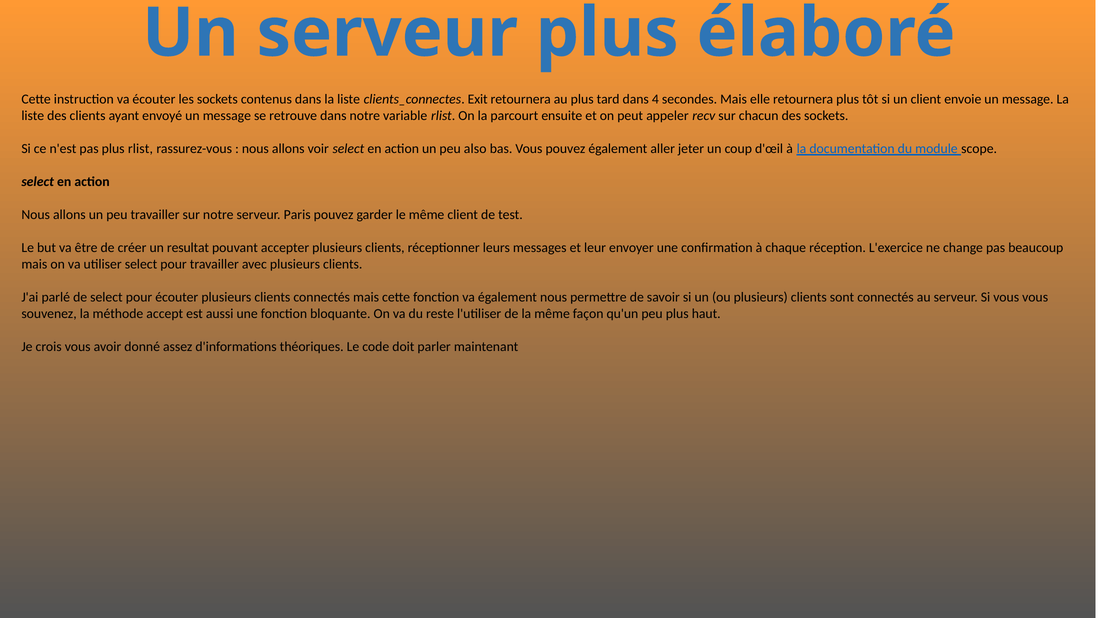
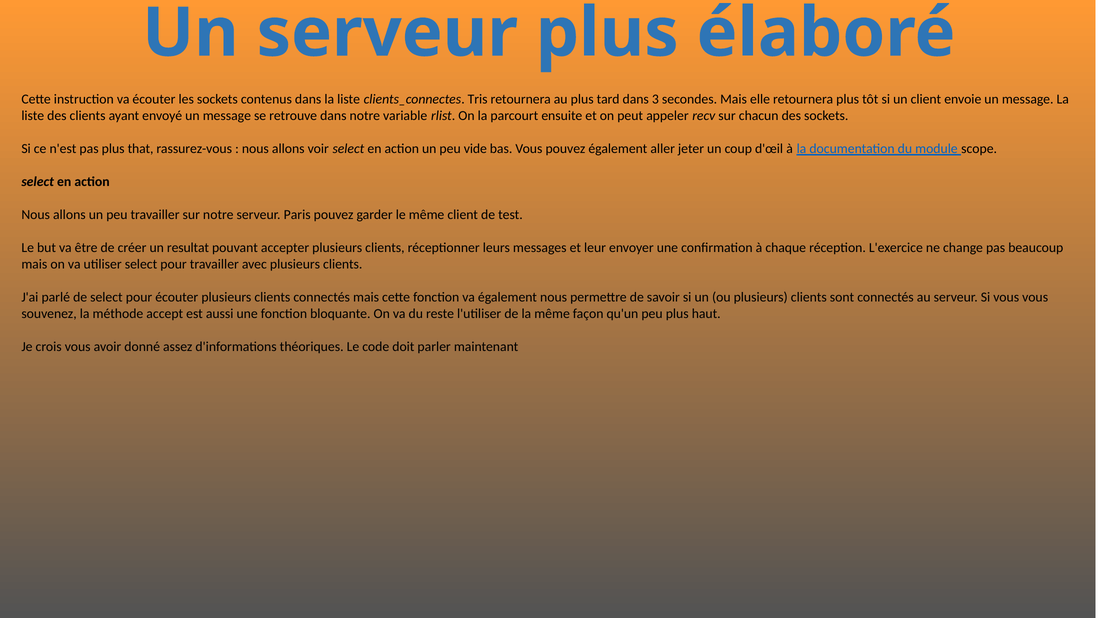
Exit: Exit -> Tris
4: 4 -> 3
plus rlist: rlist -> that
also: also -> vide
